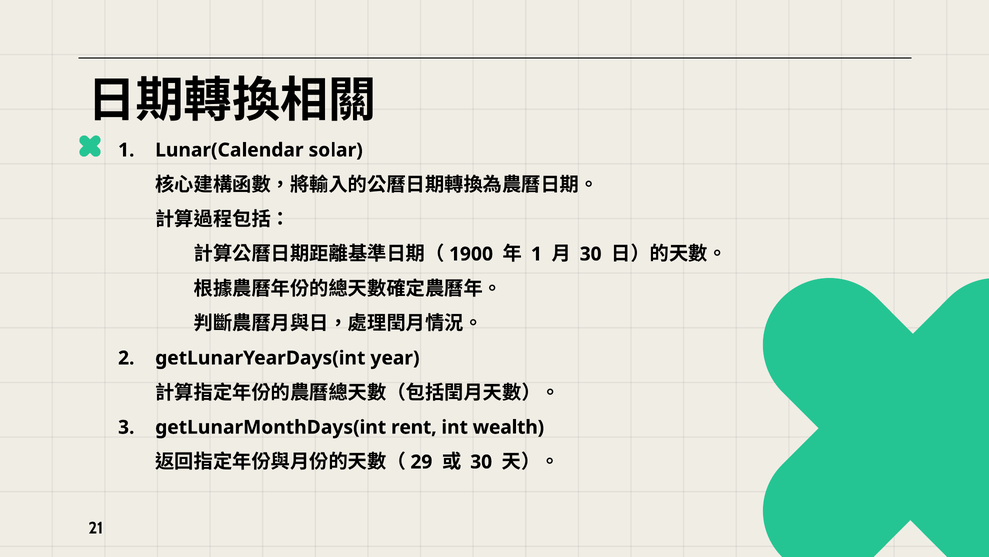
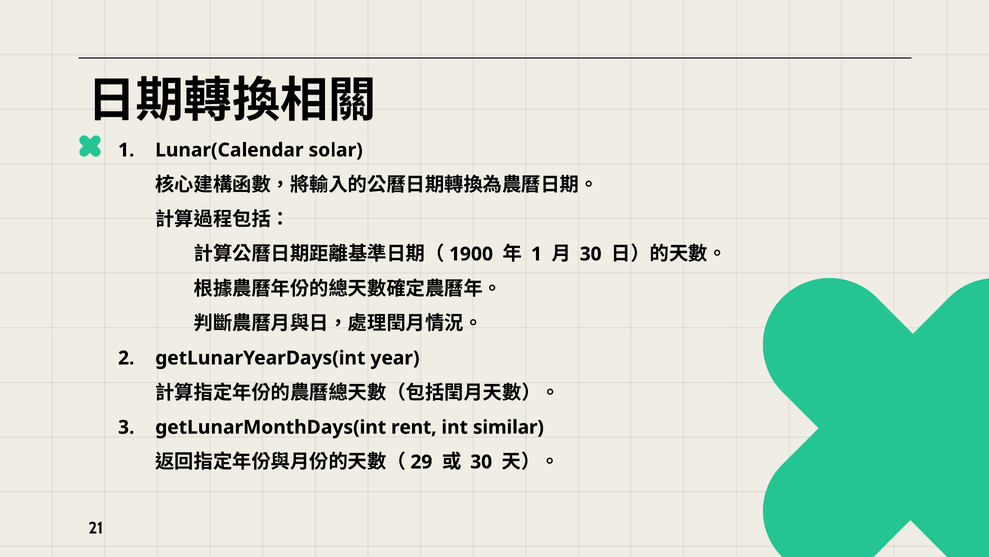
wealth: wealth -> similar
